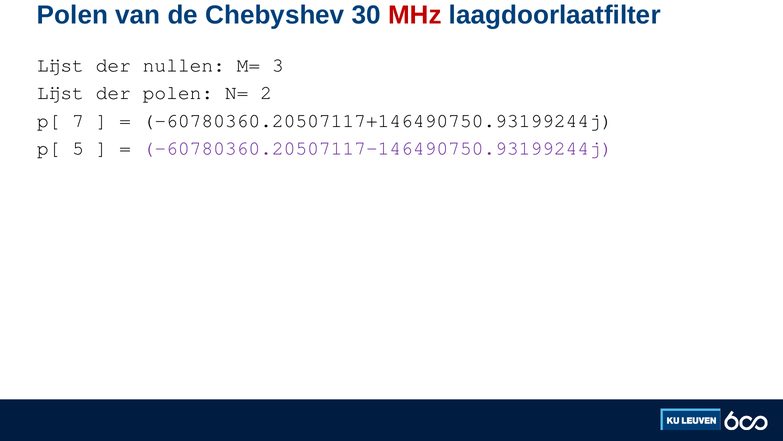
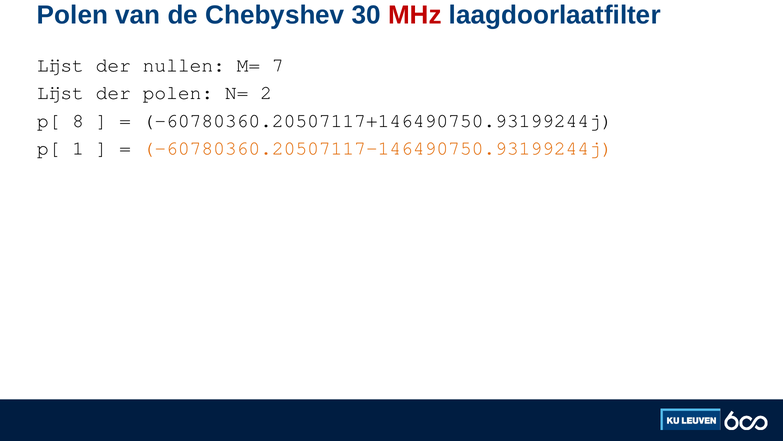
3: 3 -> 7
7: 7 -> 8
5: 5 -> 1
-60780360.20507117-146490750.93199244j colour: purple -> orange
